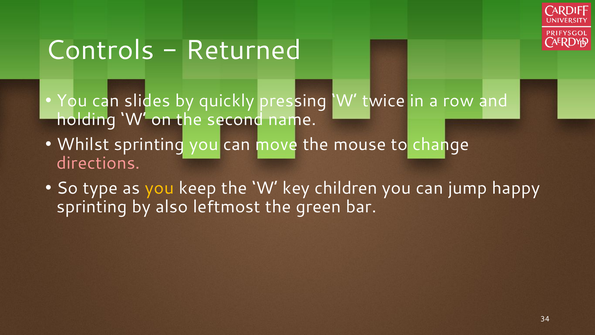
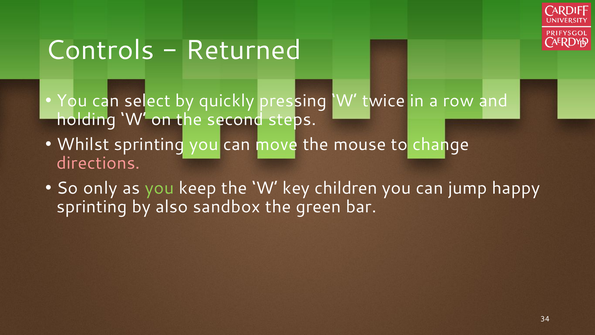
slides: slides -> select
name: name -> steps
type: type -> only
you at (160, 188) colour: yellow -> light green
leftmost: leftmost -> sandbox
